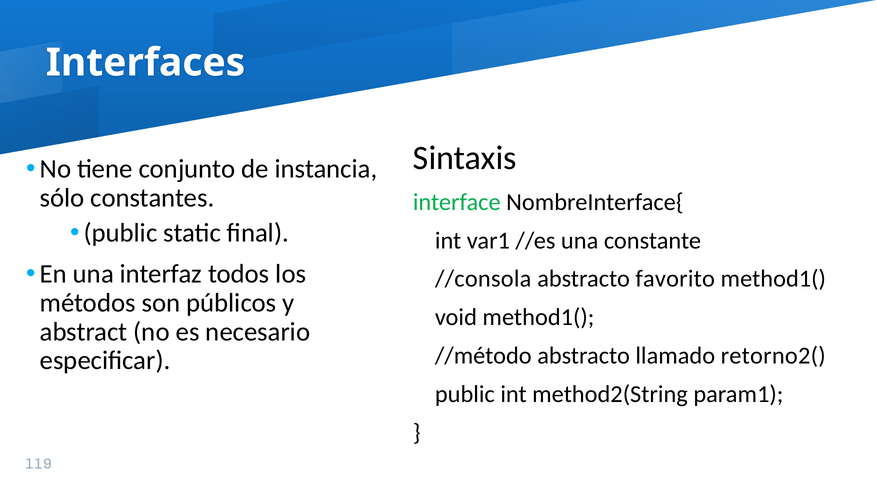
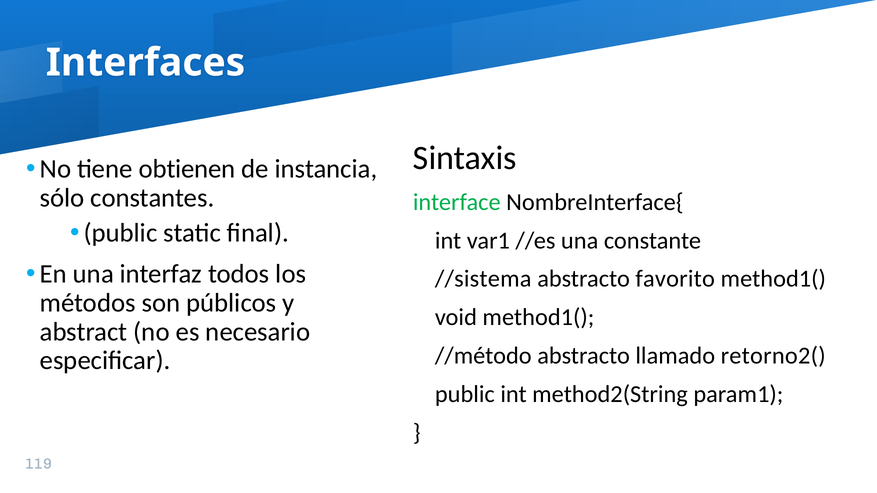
conjunto: conjunto -> obtienen
//consola: //consola -> //sistema
